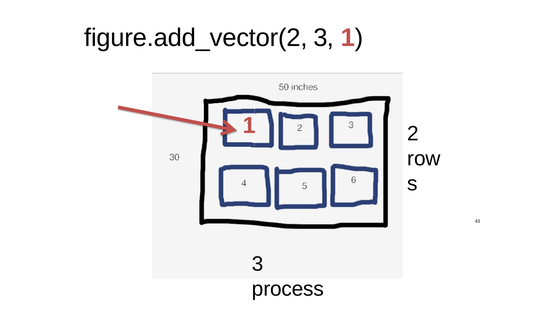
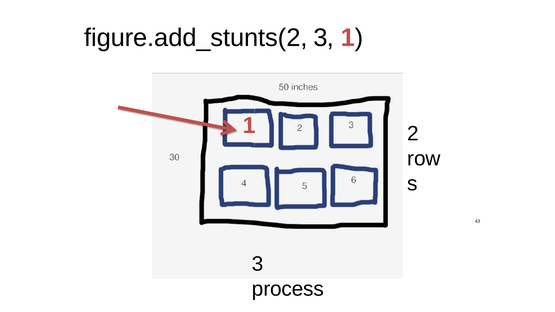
figure.add_vector(2: figure.add_vector(2 -> figure.add_stunts(2
